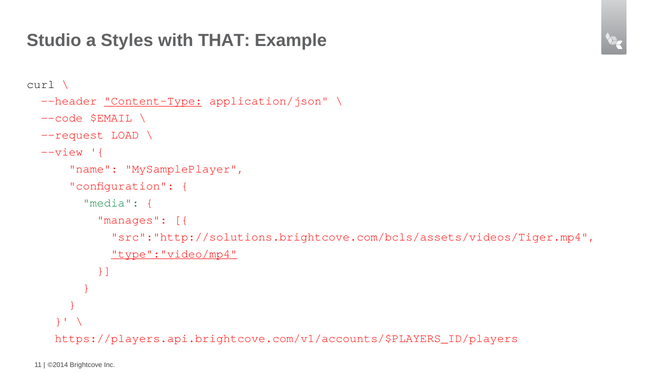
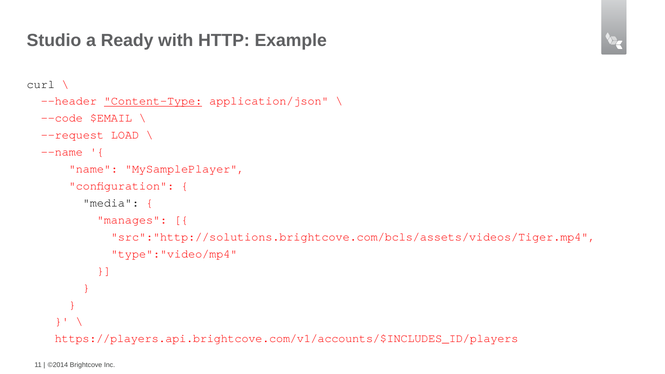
Styles: Styles -> Ready
THAT: THAT -> HTTP
--view: --view -> --name
media colour: green -> black
type":"video/mp4 underline: present -> none
https://players.api.brightcove.com/v1/accounts/$PLAYERS_ID/players: https://players.api.brightcove.com/v1/accounts/$PLAYERS_ID/players -> https://players.api.brightcove.com/v1/accounts/$INCLUDES_ID/players
